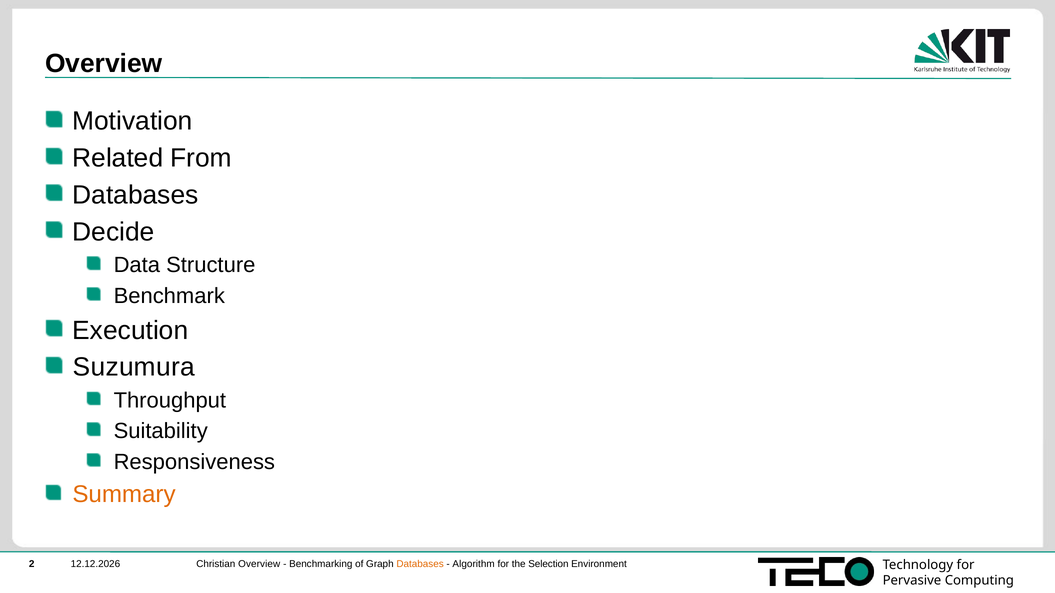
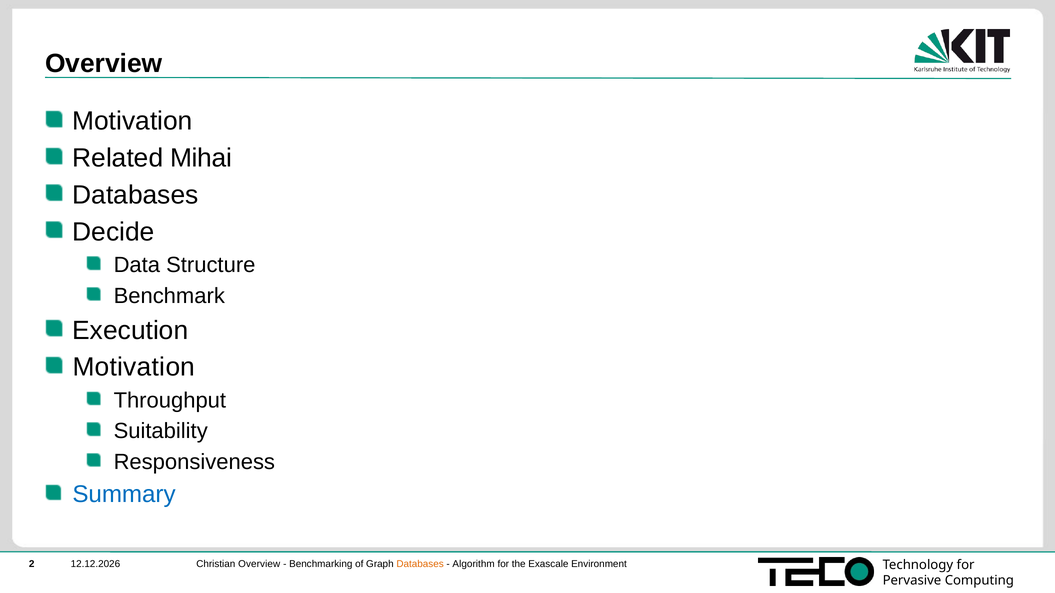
From: From -> Mihai
Suzumura at (134, 368): Suzumura -> Motivation
Summary colour: orange -> blue
Selection: Selection -> Exascale
